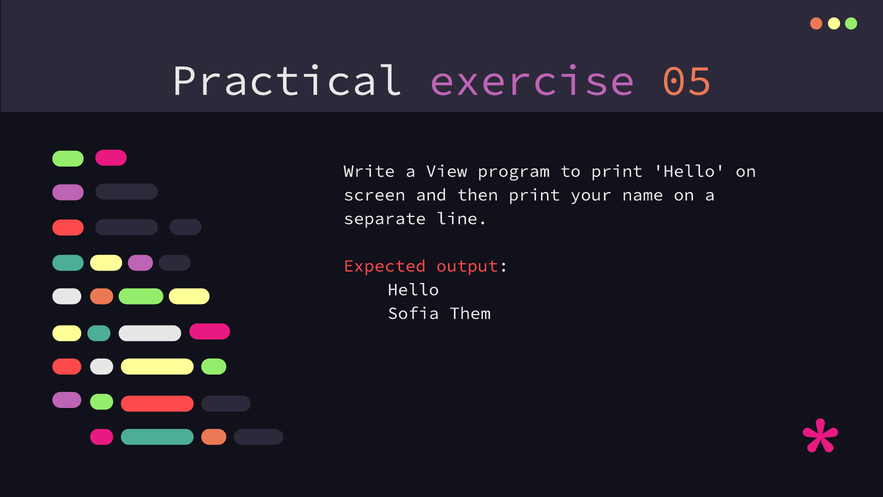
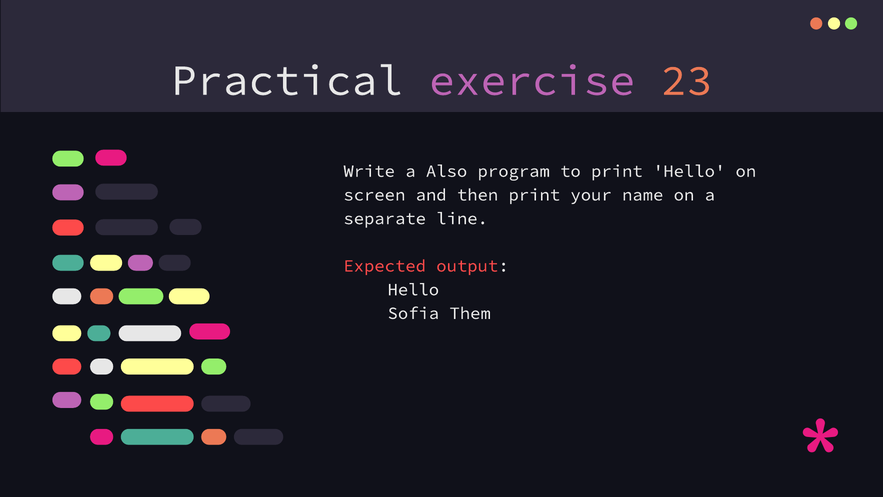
05: 05 -> 23
View: View -> Also
